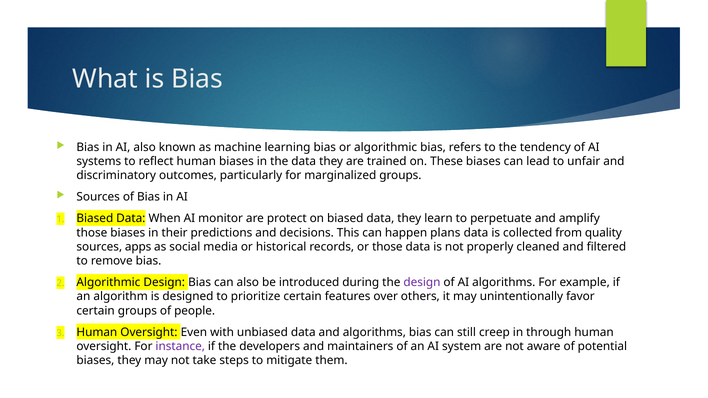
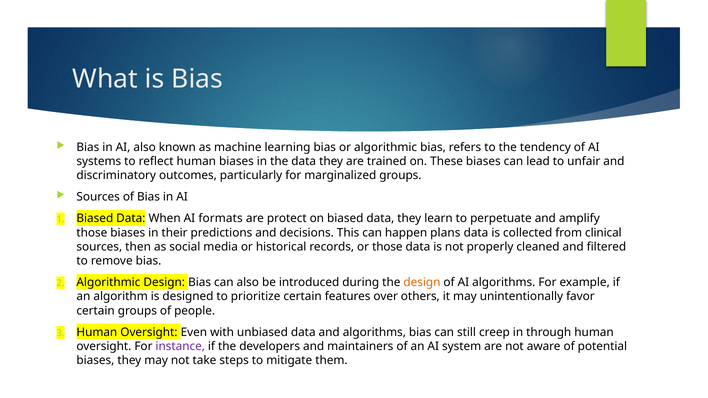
monitor: monitor -> formats
quality: quality -> clinical
apps: apps -> then
design at (422, 283) colour: purple -> orange
